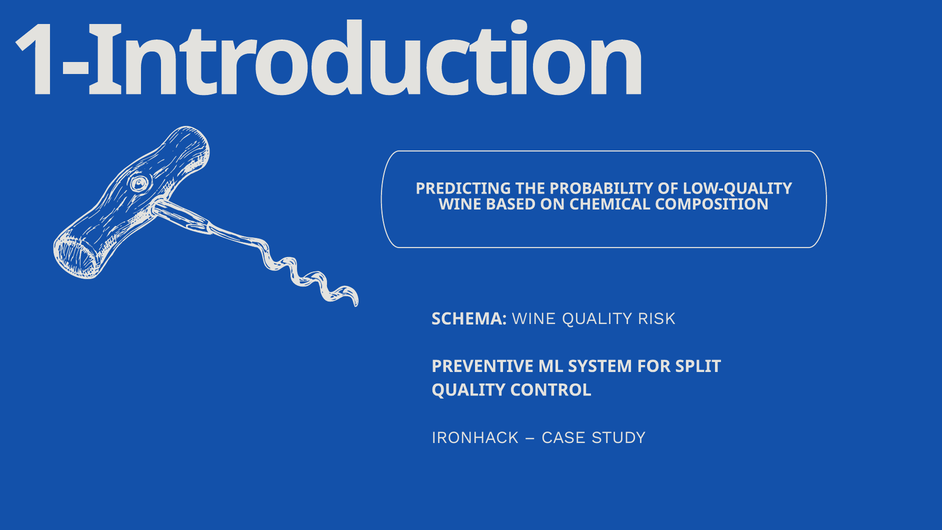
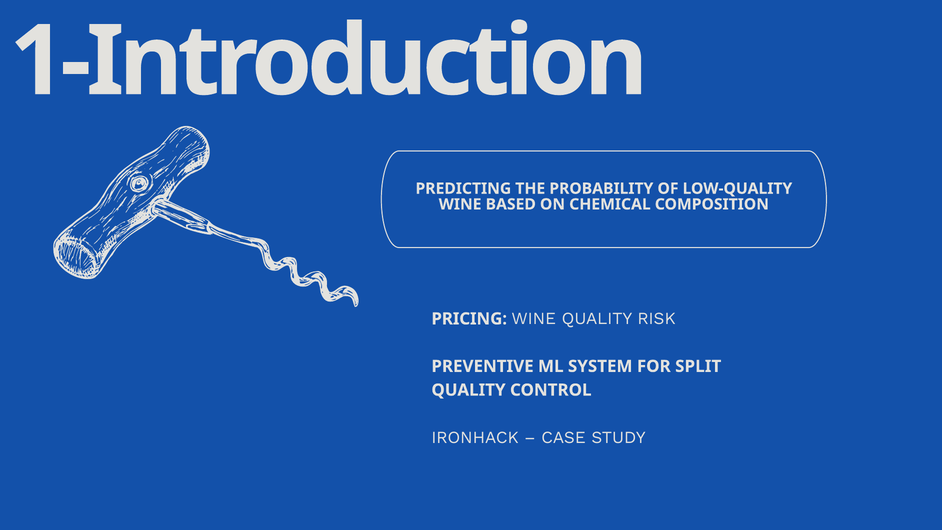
SCHEMA: SCHEMA -> PRICING
